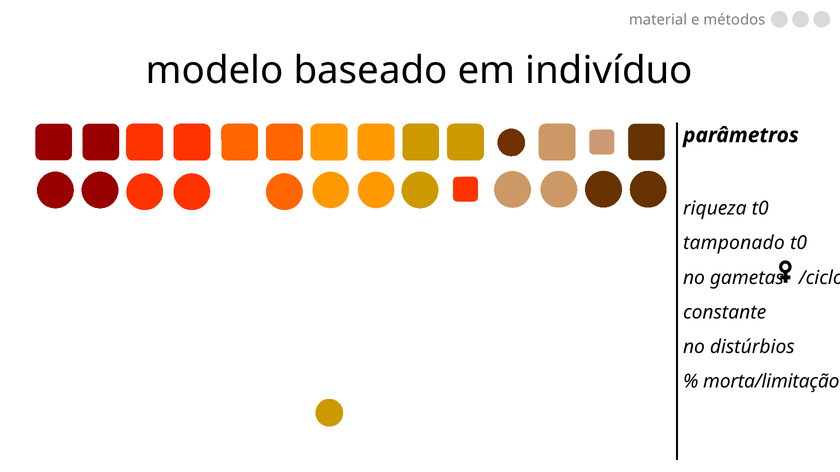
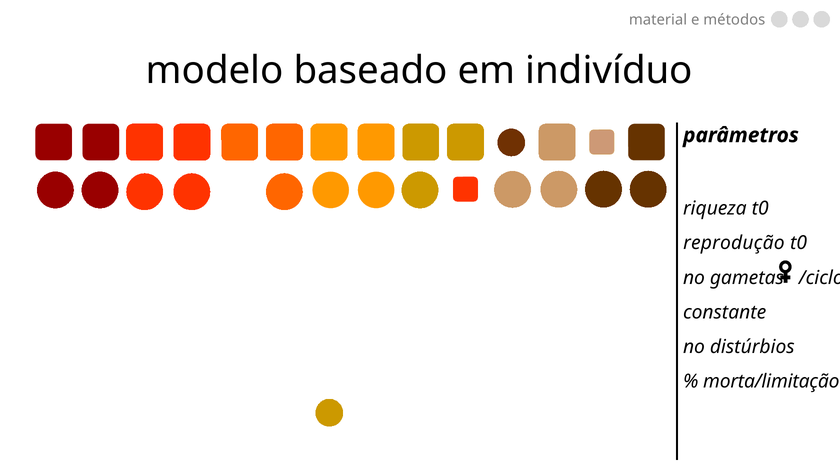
tamponado: tamponado -> reprodução
